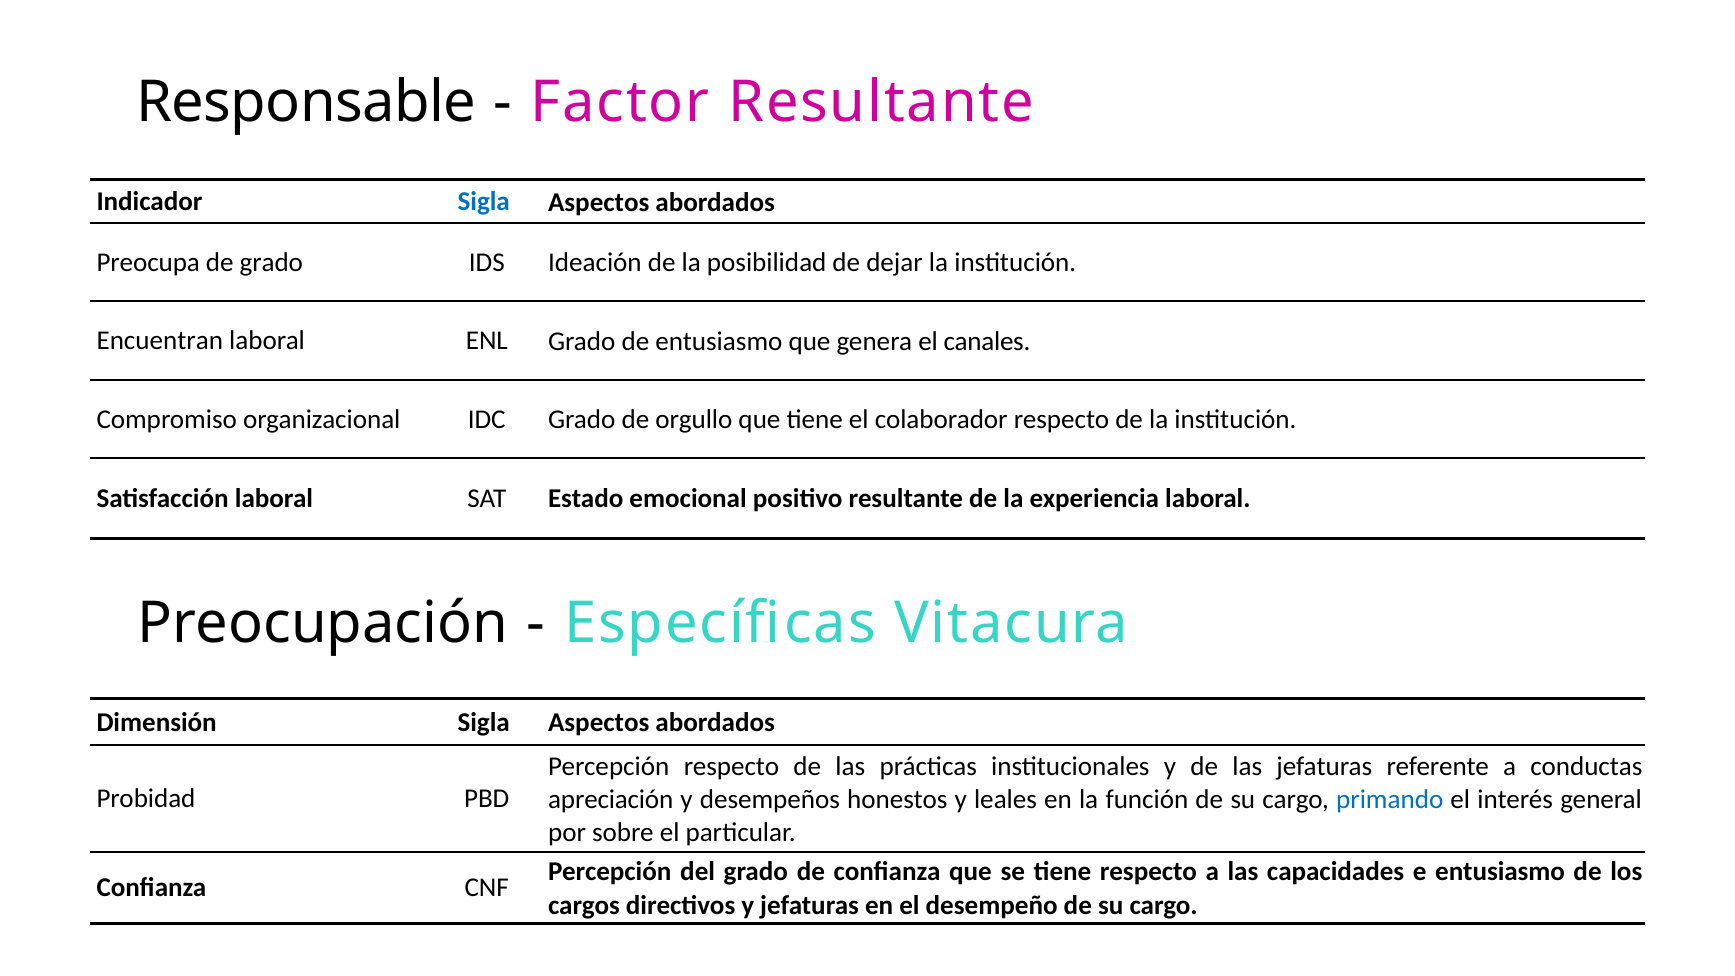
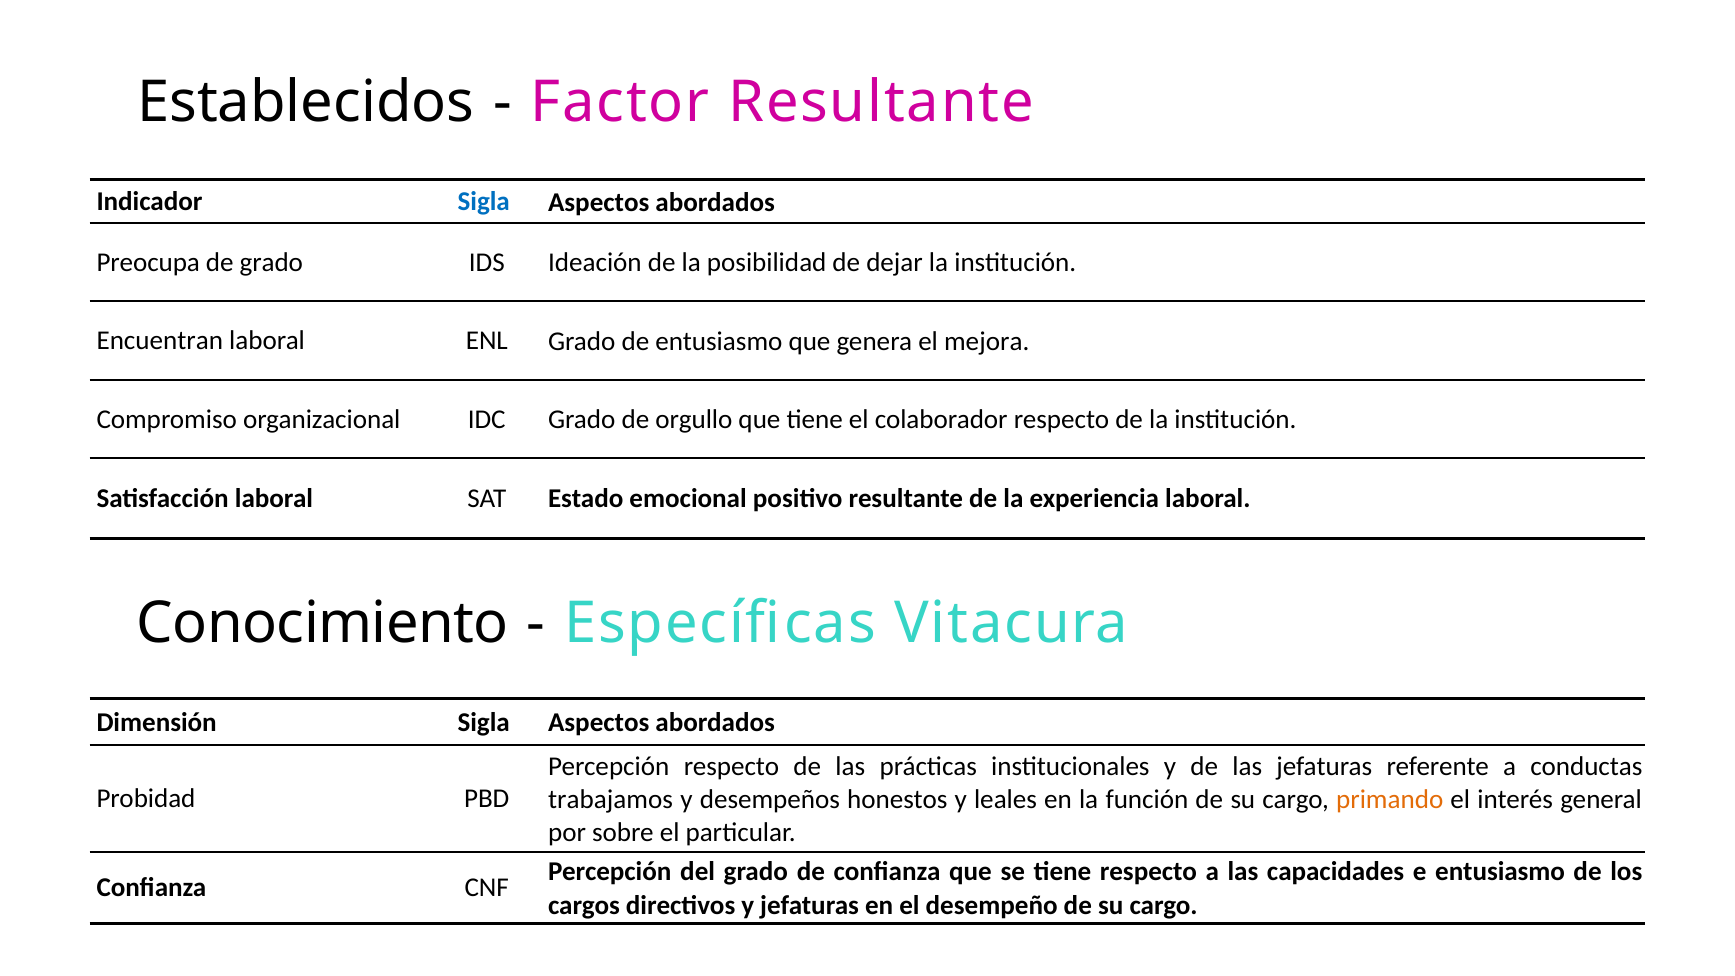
Responsable: Responsable -> Establecidos
canales: canales -> mejora
Preocupación: Preocupación -> Conocimiento
apreciación: apreciación -> trabajamos
primando colour: blue -> orange
